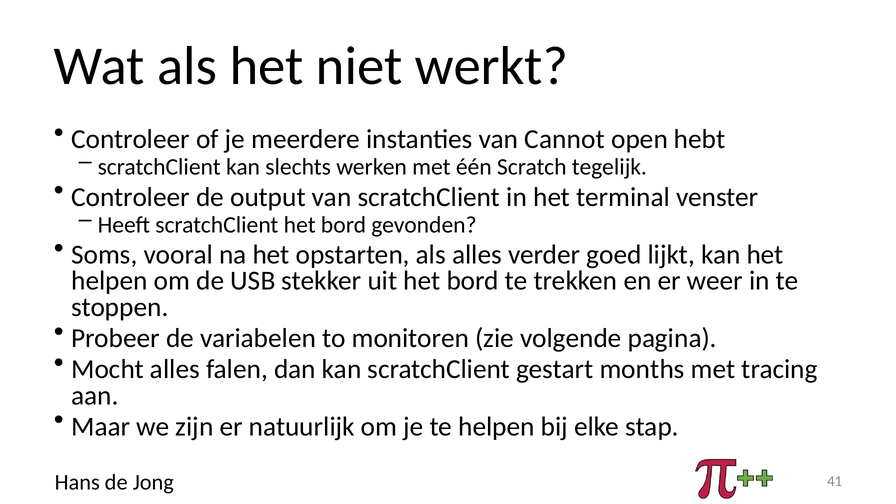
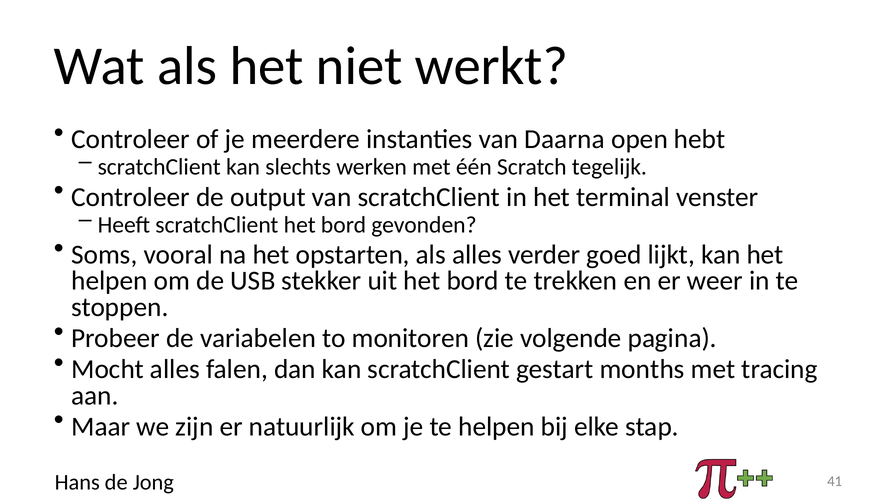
Cannot: Cannot -> Daarna
